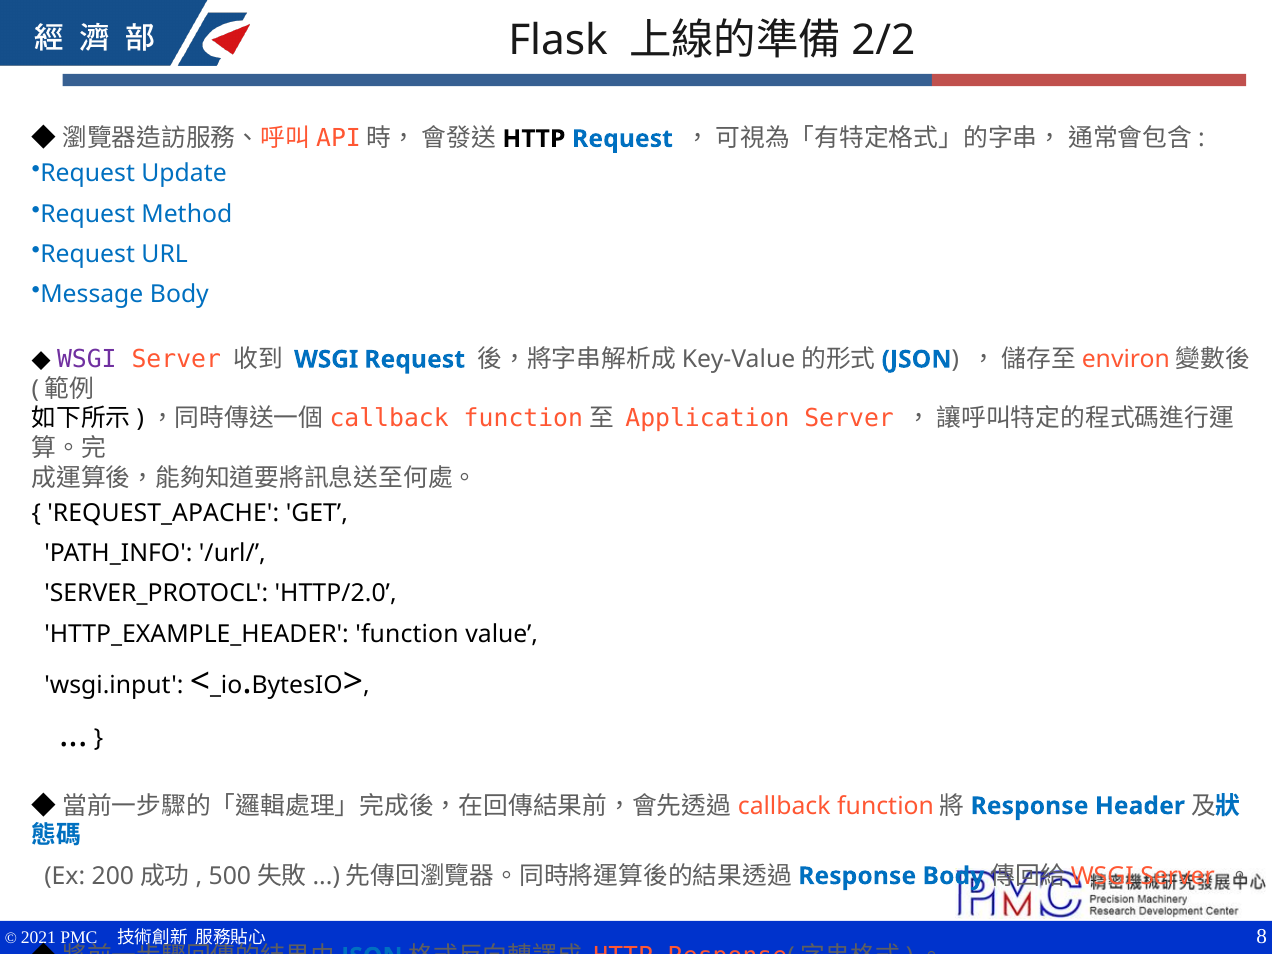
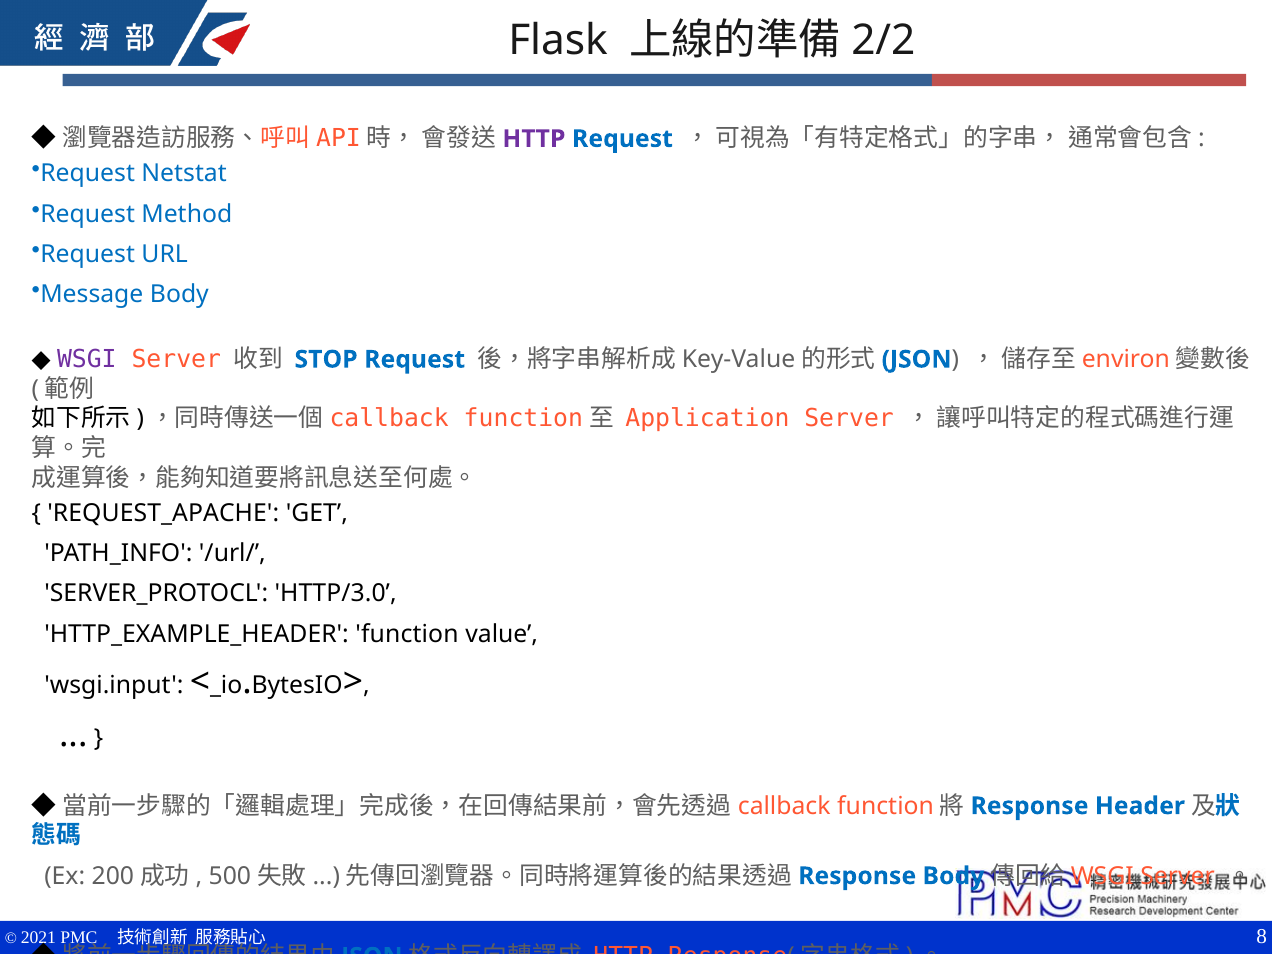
HTTP at (534, 139) colour: black -> purple
Update: Update -> Netstat
WSGI at (326, 359): WSGI -> STOP
HTTP/2.0: HTTP/2.0 -> HTTP/3.0
